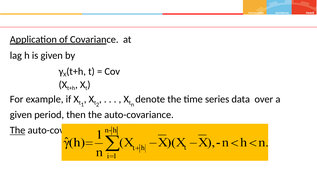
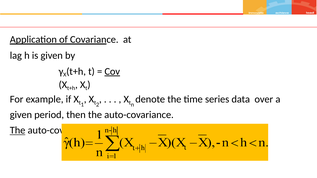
Cov underline: none -> present
